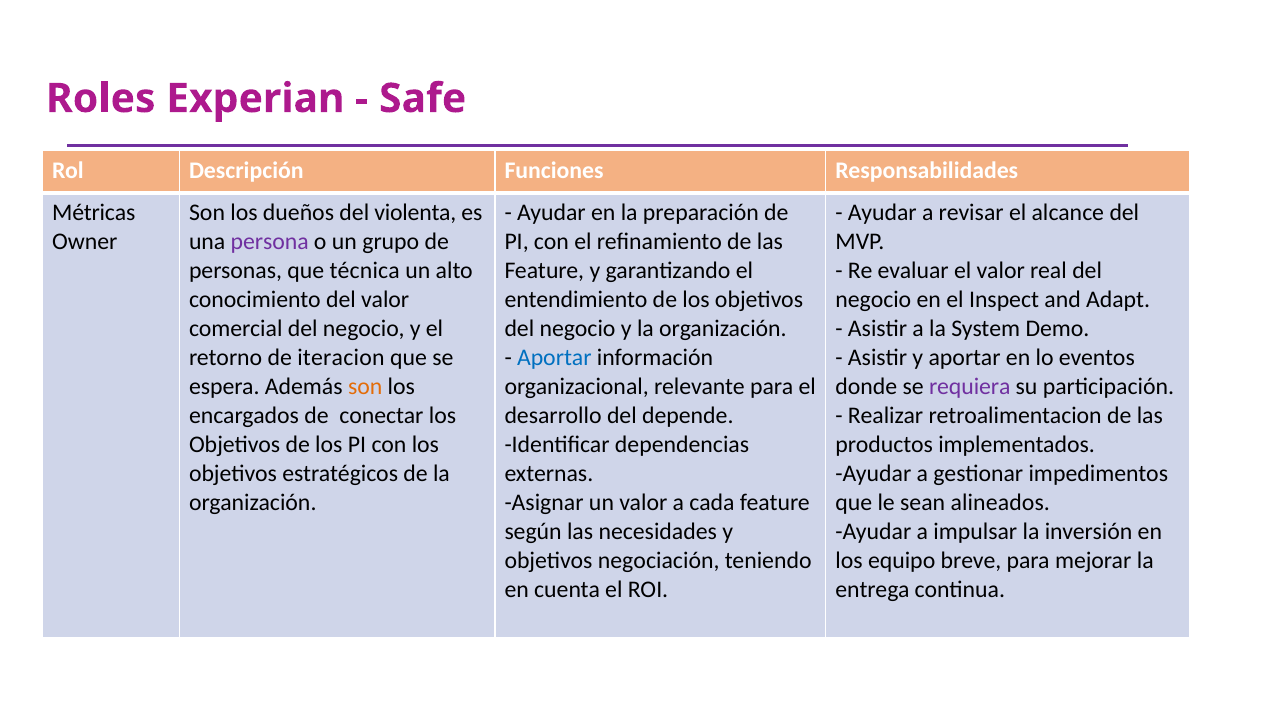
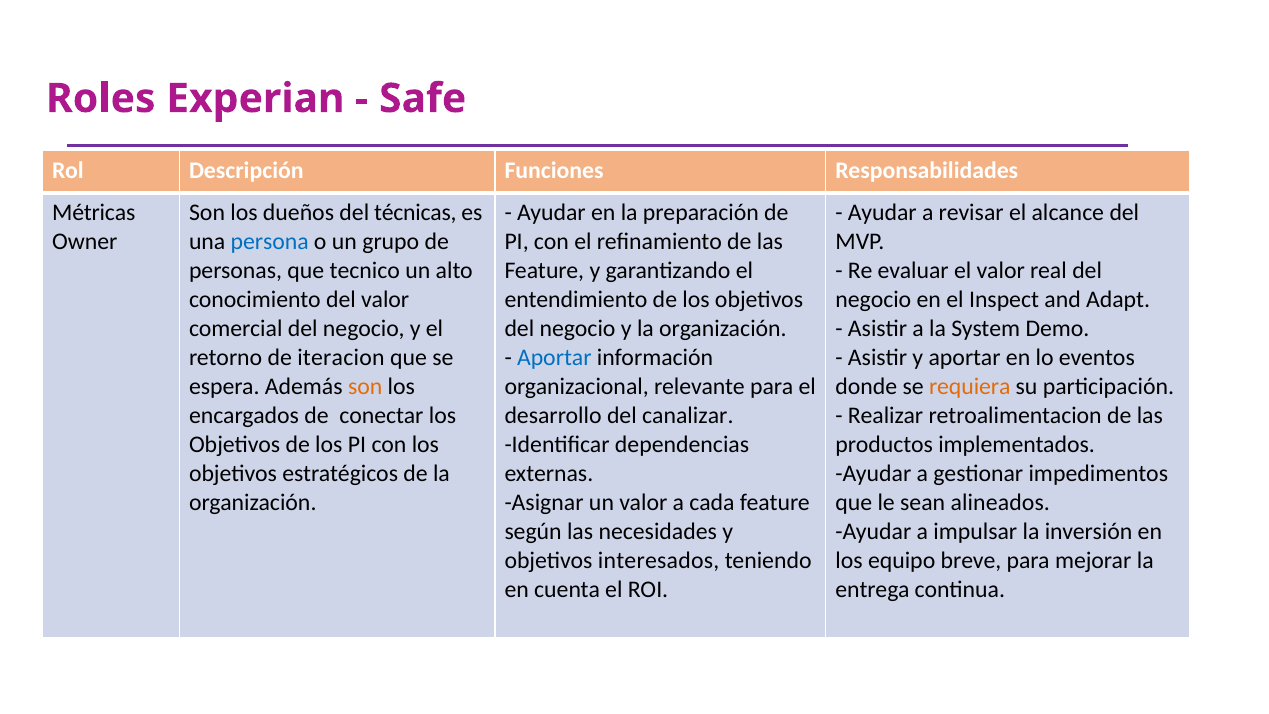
violenta: violenta -> técnicas
persona colour: purple -> blue
técnica: técnica -> tecnico
requiera colour: purple -> orange
depende: depende -> canalizar
negociación: negociación -> interesados
